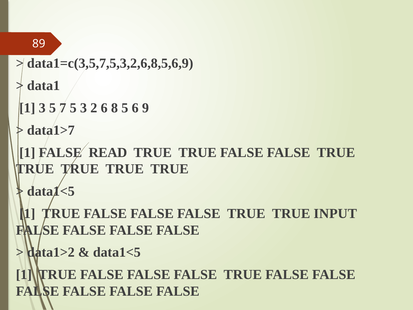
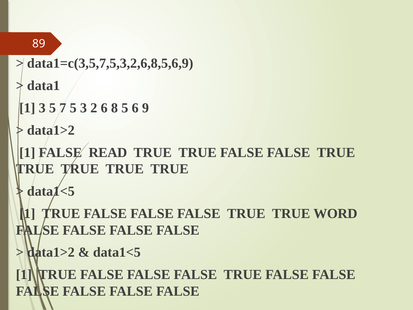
data1>7 at (51, 130): data1>7 -> data1>2
INPUT: INPUT -> WORD
